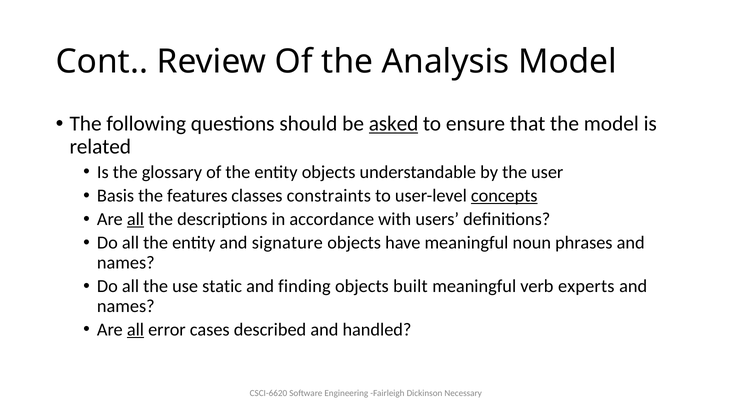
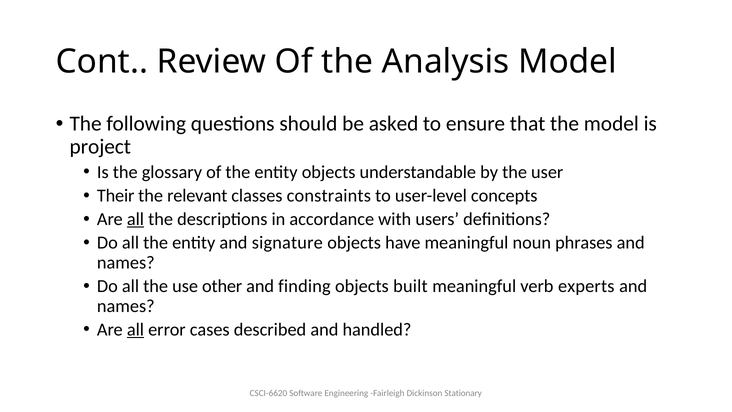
asked underline: present -> none
related: related -> project
Basis: Basis -> Their
features: features -> relevant
concepts underline: present -> none
static: static -> other
Necessary: Necessary -> Stationary
